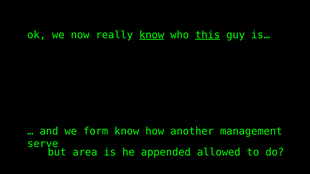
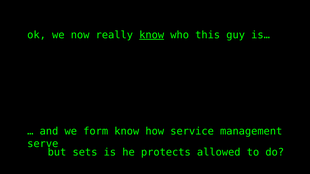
this underline: present -> none
another: another -> service
area: area -> sets
appended: appended -> protects
